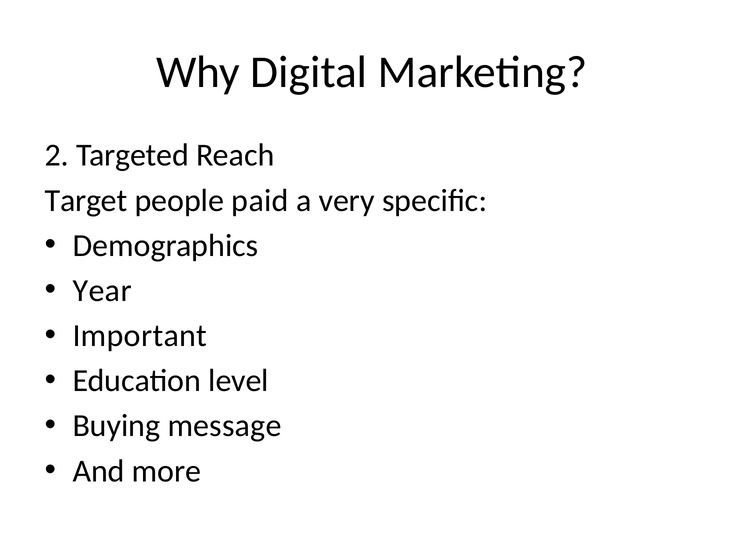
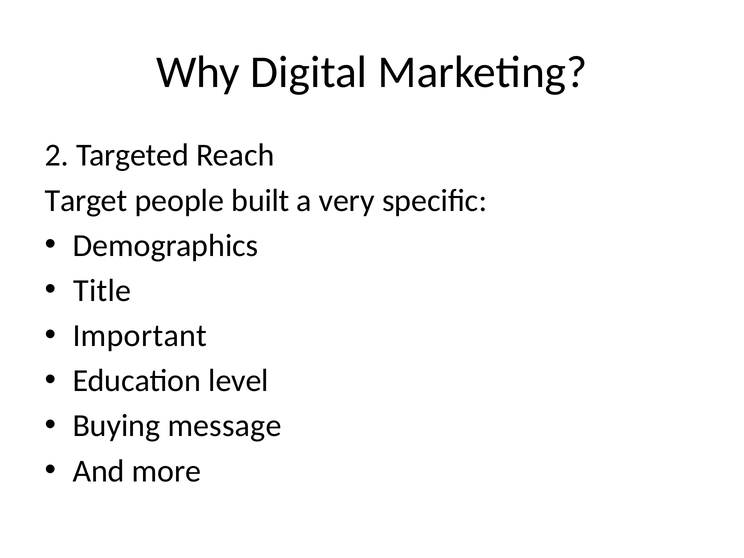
paid: paid -> built
Year: Year -> Title
